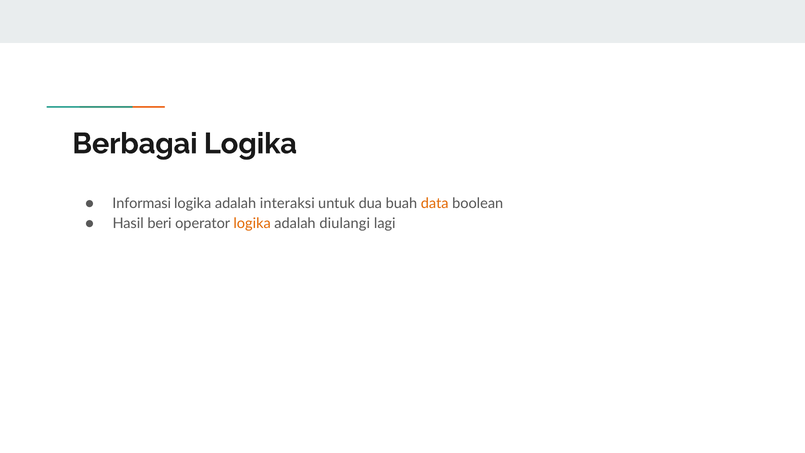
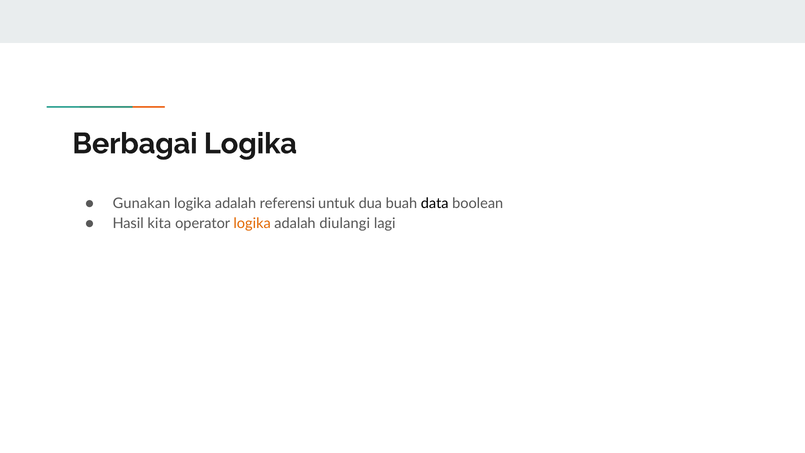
Informasi: Informasi -> Gunakan
interaksi: interaksi -> referensi
data colour: orange -> black
beri: beri -> kita
